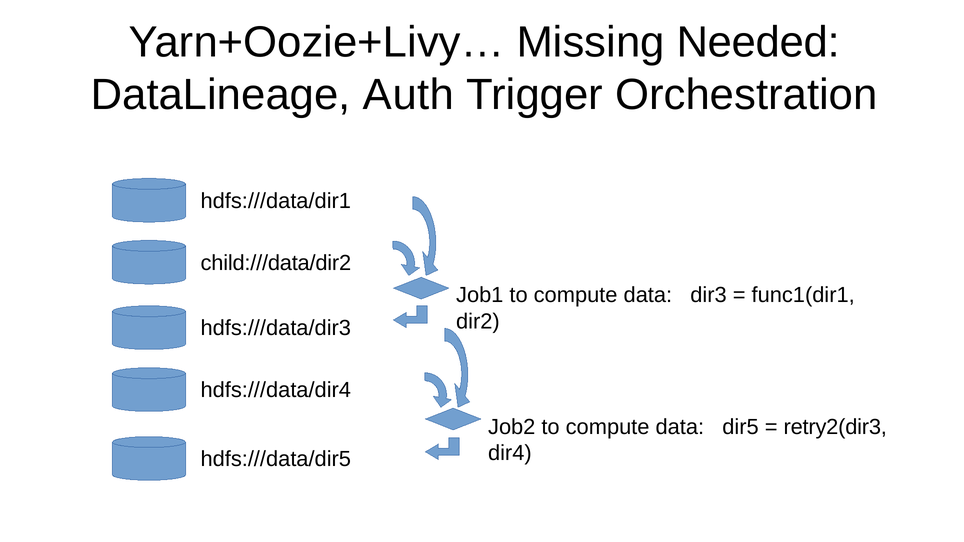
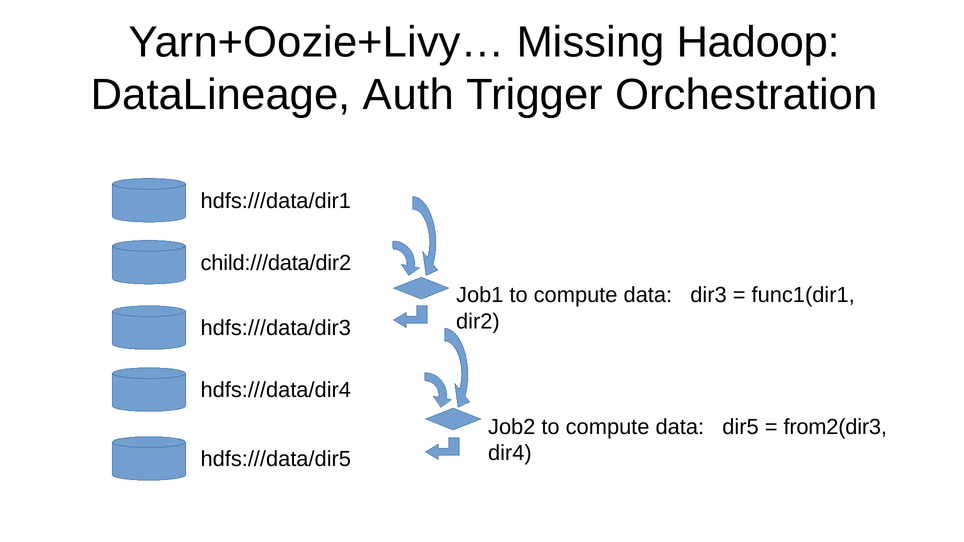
Needed: Needed -> Hadoop
retry2(dir3: retry2(dir3 -> from2(dir3
